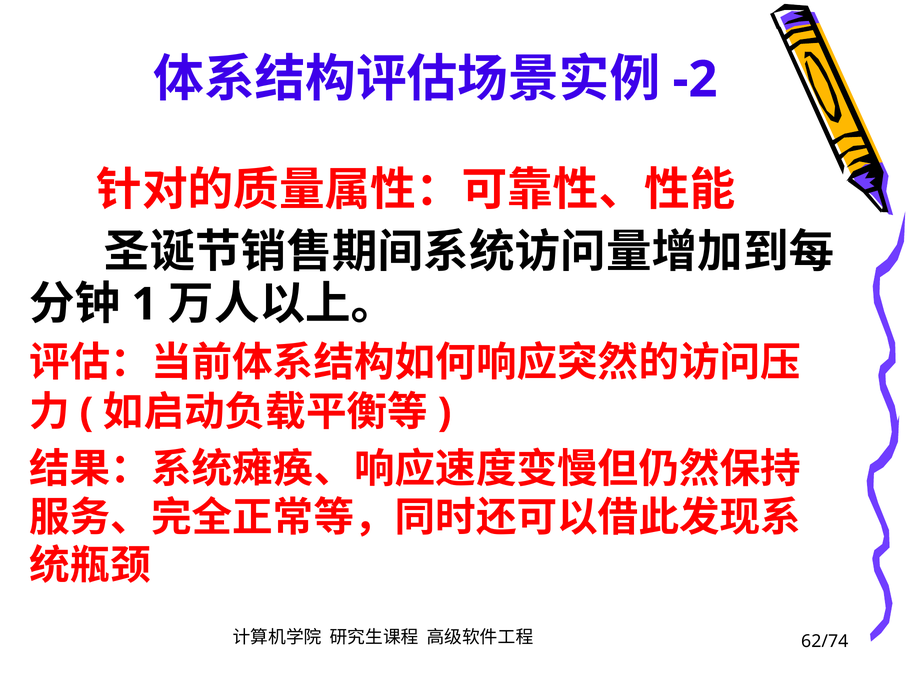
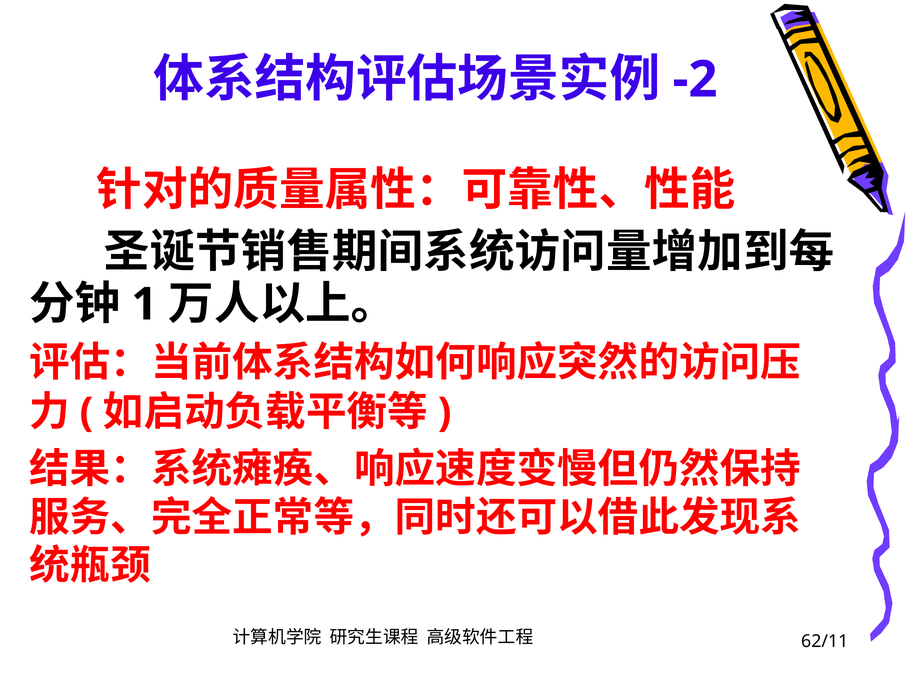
62/74: 62/74 -> 62/11
